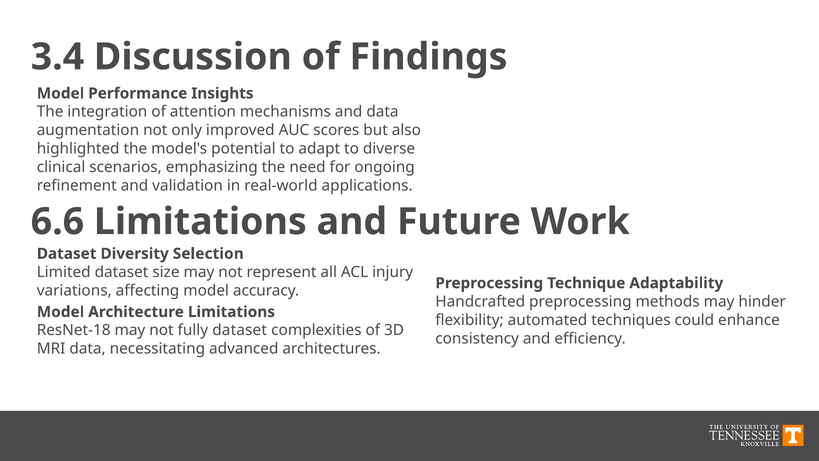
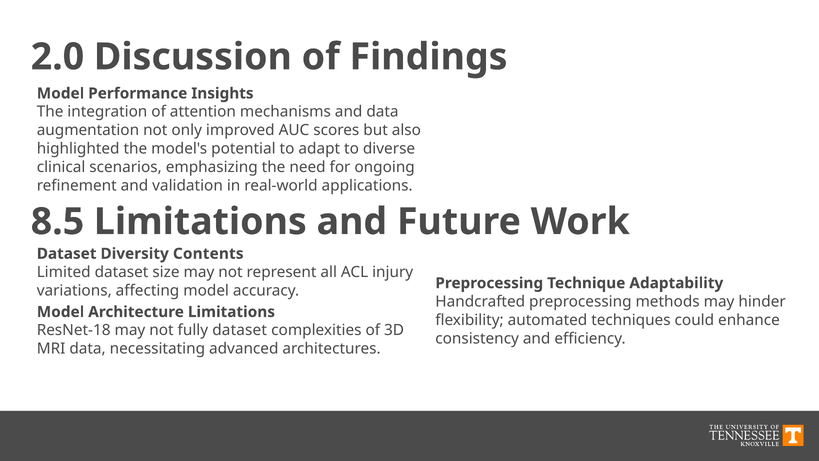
3.4: 3.4 -> 2.0
6.6: 6.6 -> 8.5
Selection: Selection -> Contents
